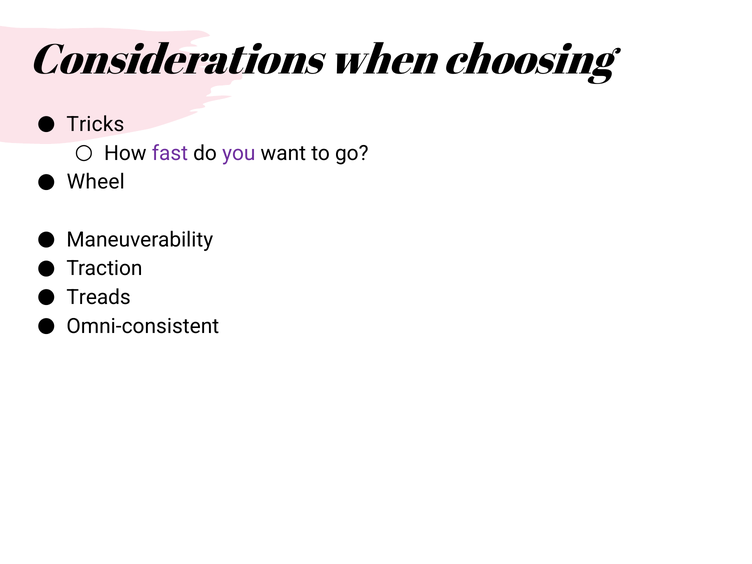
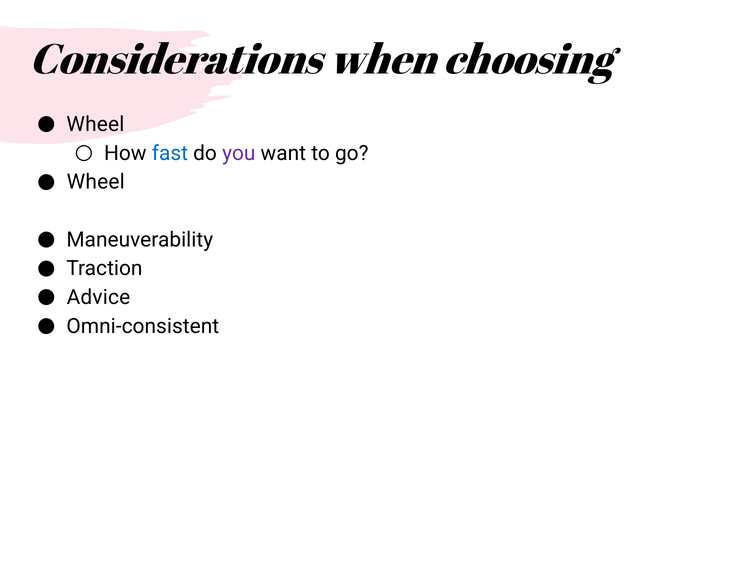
Tricks at (95, 124): Tricks -> Wheel
fast colour: purple -> blue
Treads: Treads -> Advice
